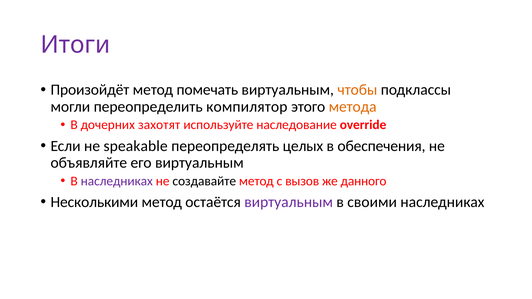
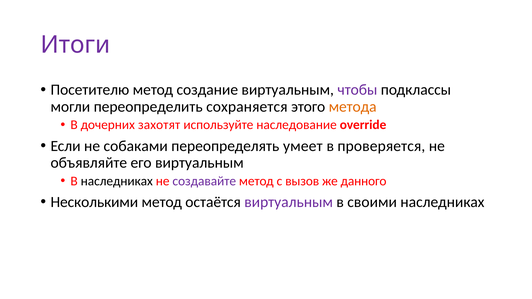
Произойдёт: Произойдёт -> Посетителю
помечать: помечать -> создание
чтобы colour: orange -> purple
компилятор: компилятор -> сохраняется
speakable: speakable -> собаками
целых: целых -> умеет
обеспечения: обеспечения -> проверяется
наследниках at (117, 181) colour: purple -> black
создавайте colour: black -> purple
